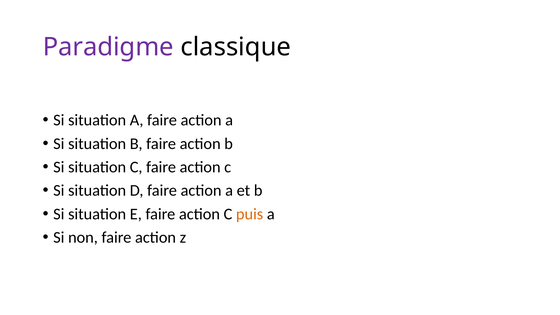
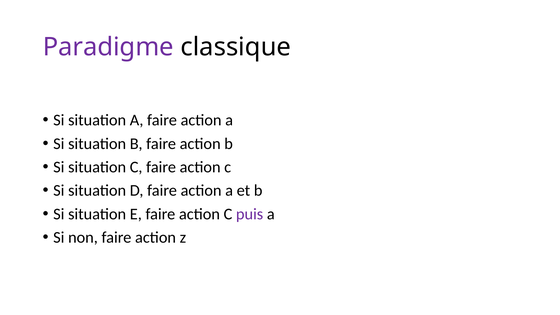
puis colour: orange -> purple
